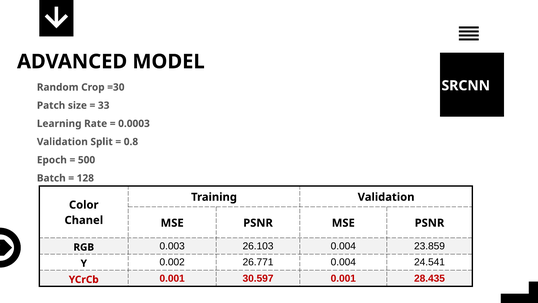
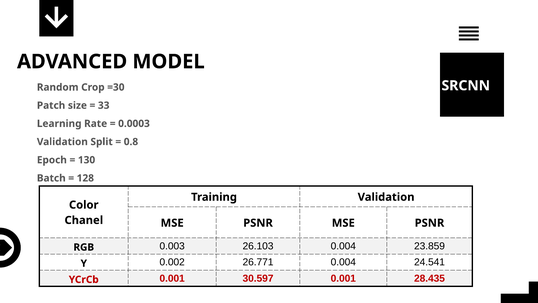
500: 500 -> 130
